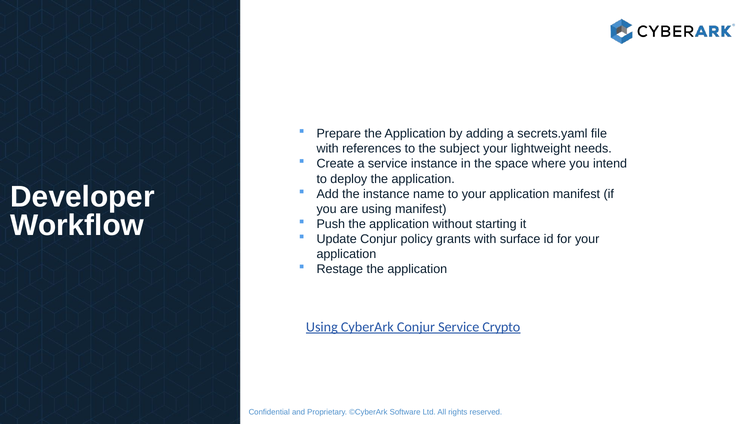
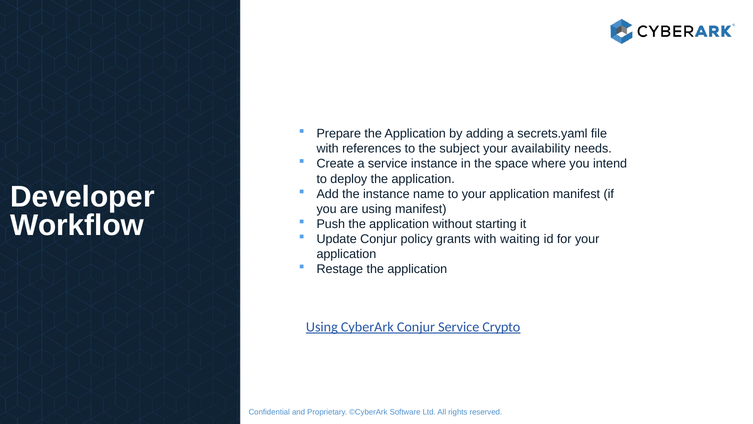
lightweight: lightweight -> availability
surface: surface -> waiting
